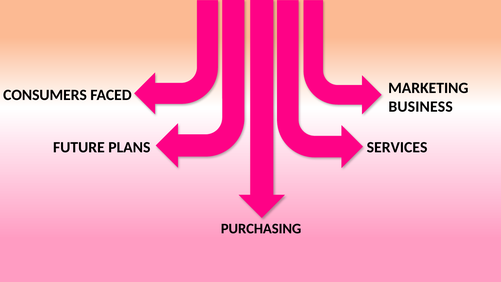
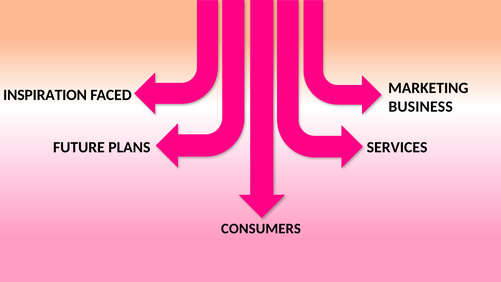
CONSUMERS: CONSUMERS -> INSPIRATION
PURCHASING: PURCHASING -> CONSUMERS
